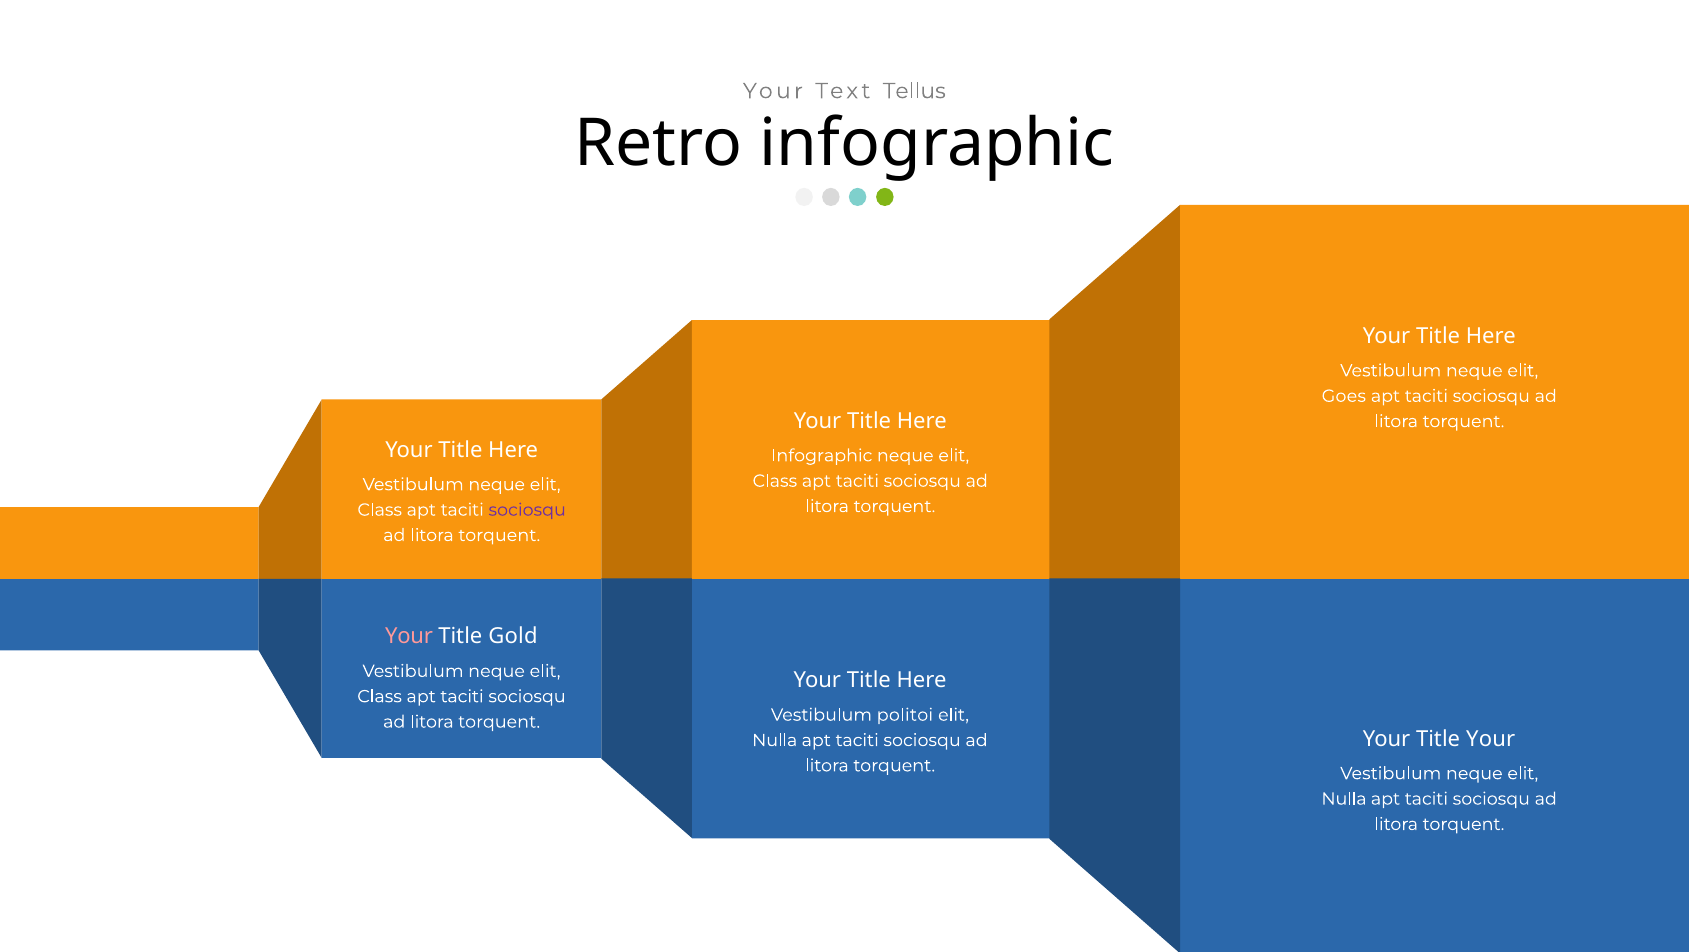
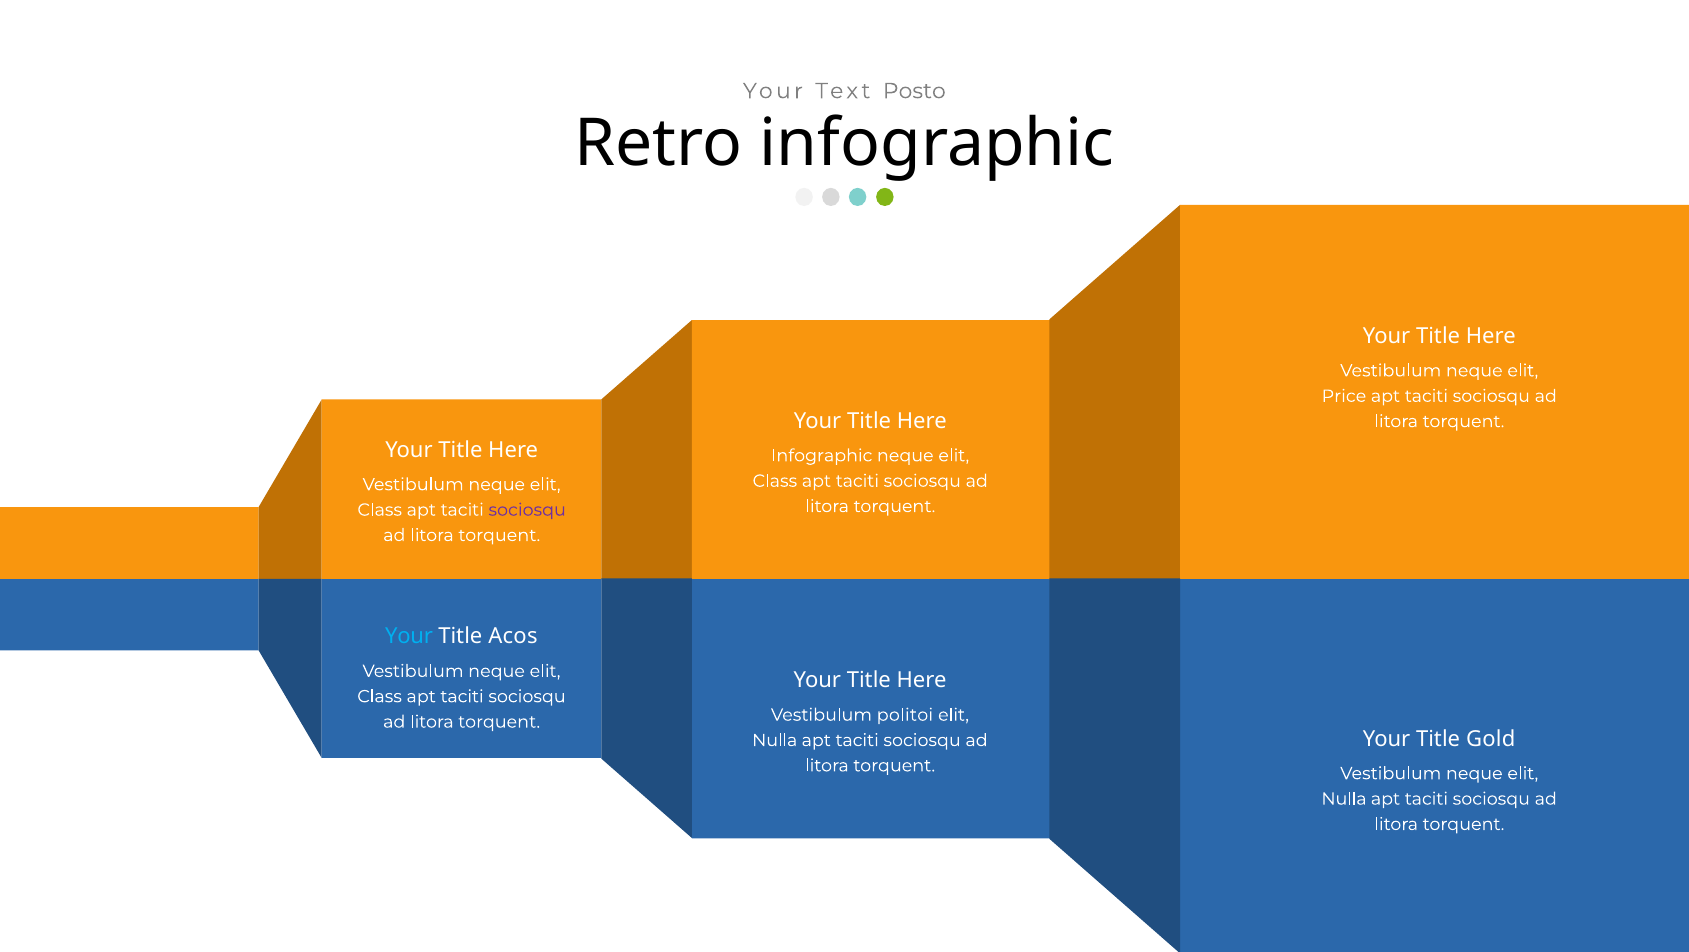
Tellus: Tellus -> Posto
Goes: Goes -> Price
Your at (409, 636) colour: pink -> light blue
Gold: Gold -> Acos
Title Your: Your -> Gold
